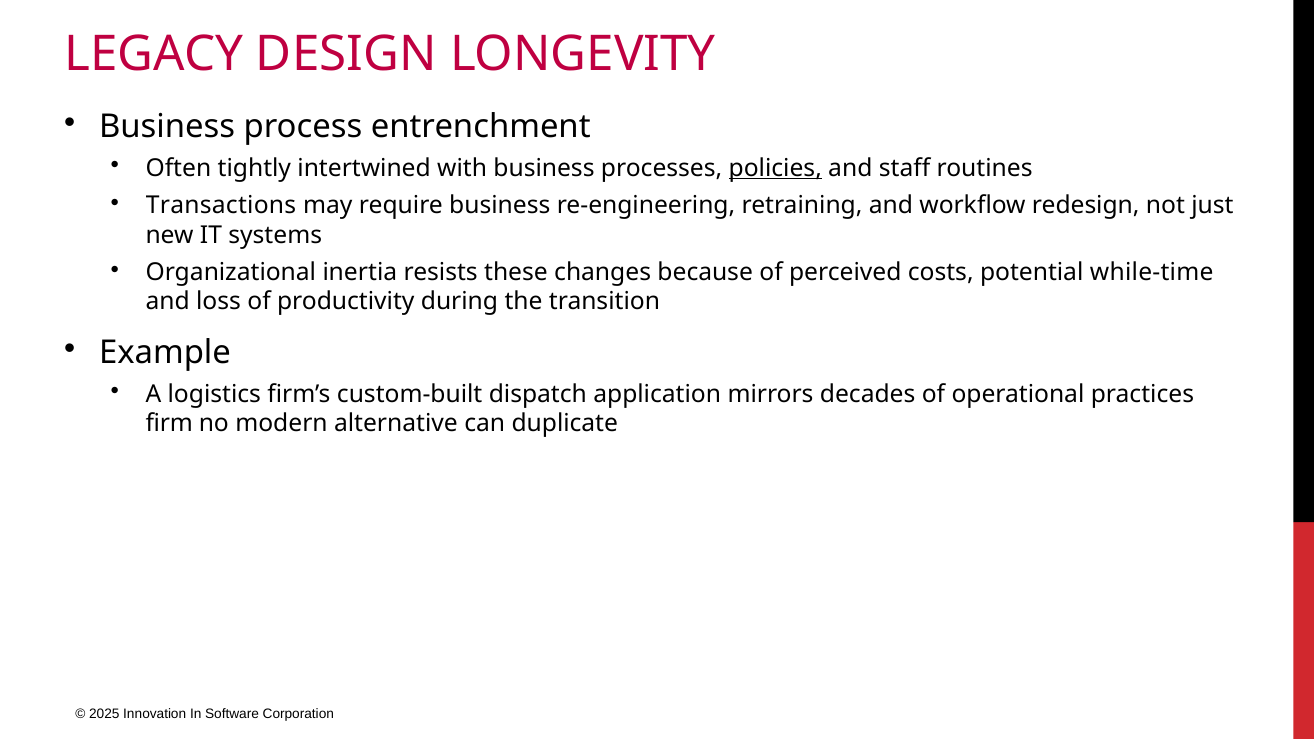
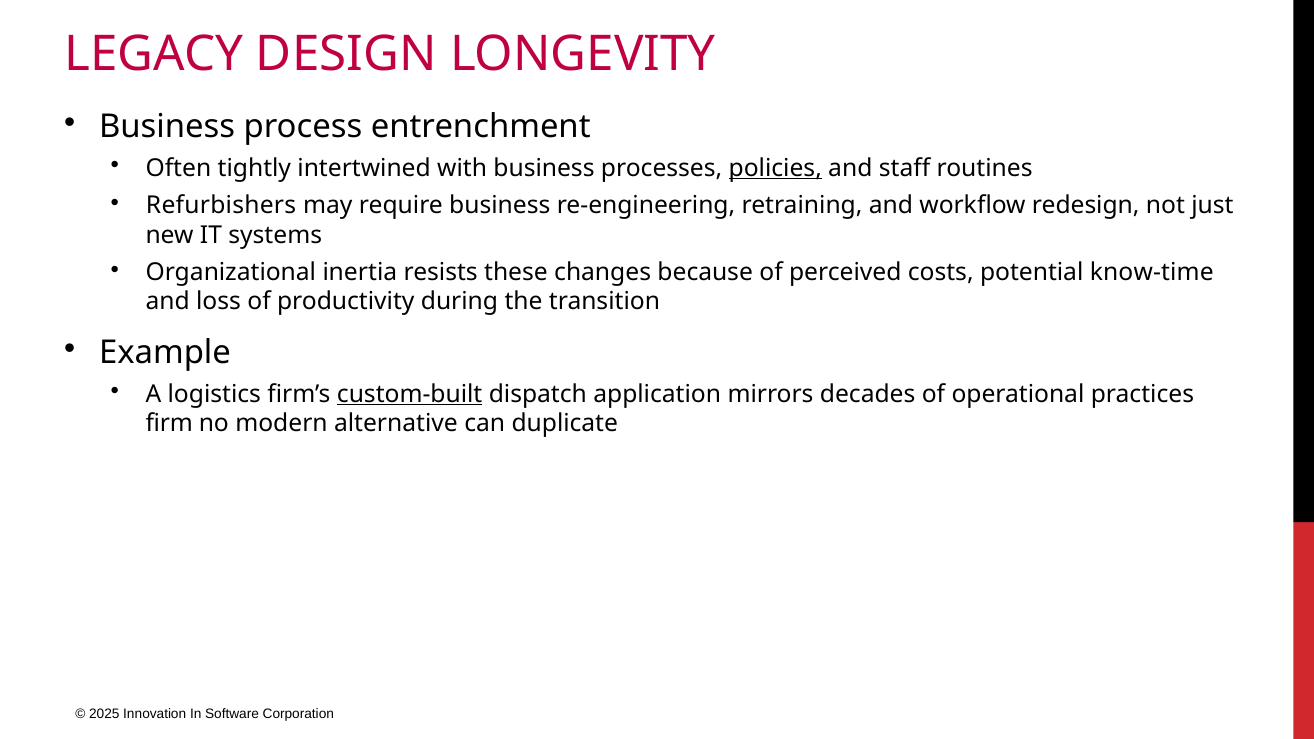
Transactions: Transactions -> Refurbishers
while-time: while-time -> know-time
custom-built underline: none -> present
